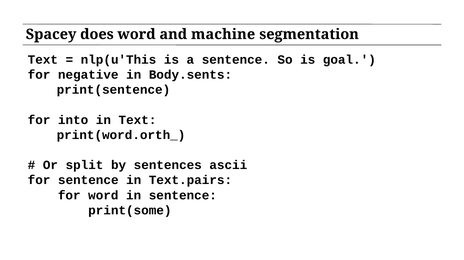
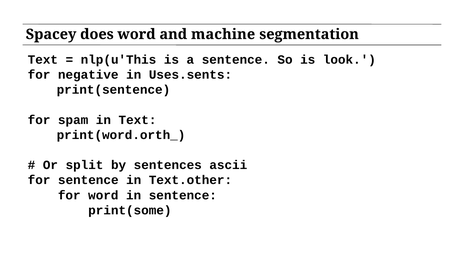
goal: goal -> look
Body.sents: Body.sents -> Uses.sents
into: into -> spam
Text.pairs: Text.pairs -> Text.other
